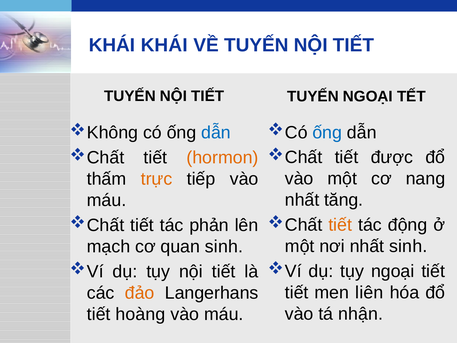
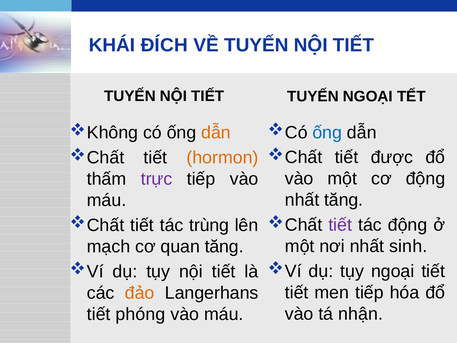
KHÁI KHÁI: KHÁI -> ĐÍCH
dẫn at (216, 133) colour: blue -> orange
cơ nang: nang -> động
trực colour: orange -> purple
tiết at (340, 225) colour: orange -> purple
phản: phản -> trùng
quan sinh: sinh -> tăng
men liên: liên -> tiếp
hoàng: hoàng -> phóng
